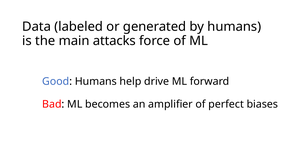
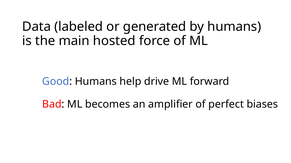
attacks: attacks -> hosted
